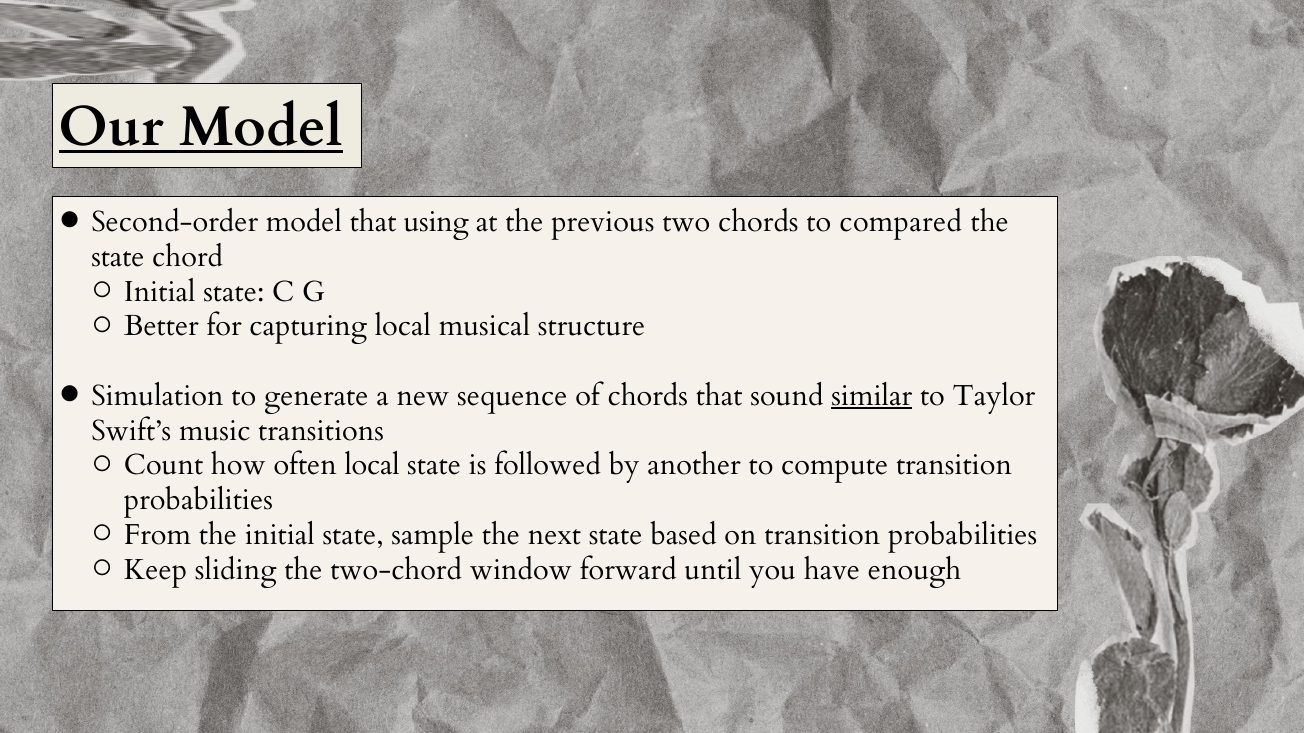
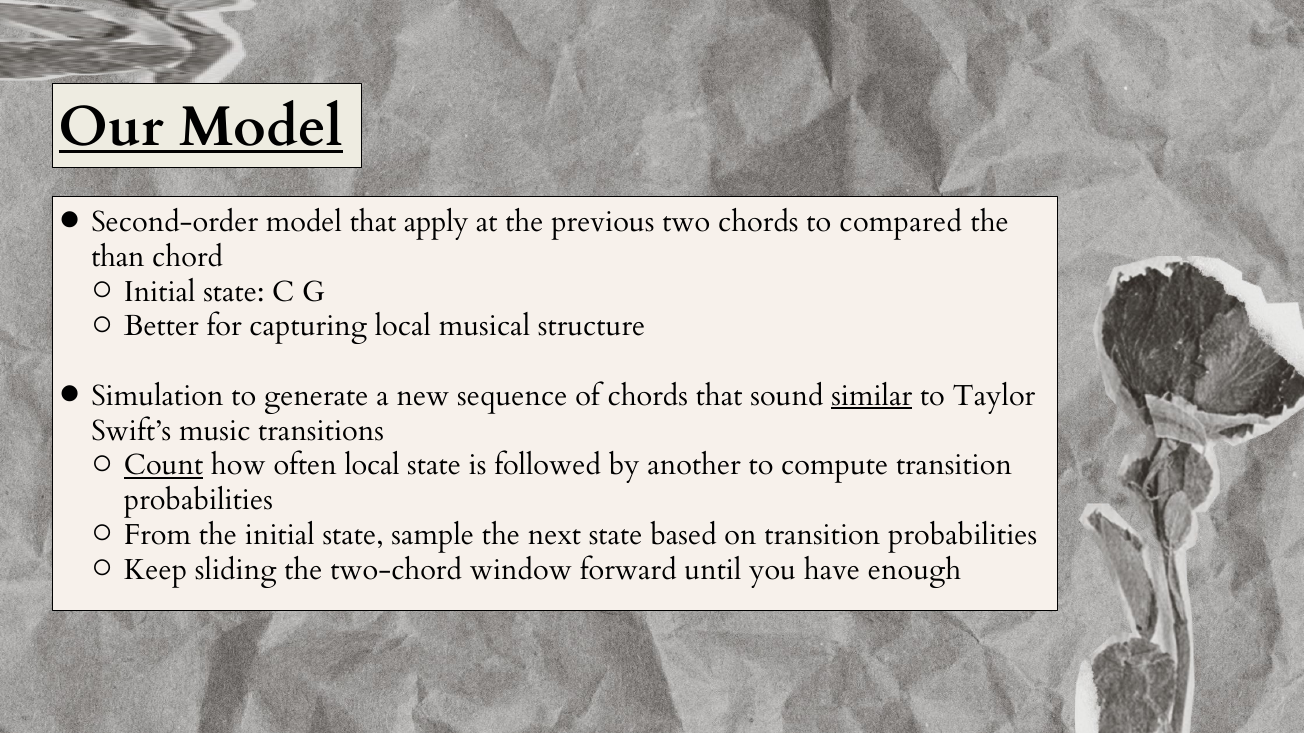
using: using -> apply
state at (118, 257): state -> than
Count underline: none -> present
